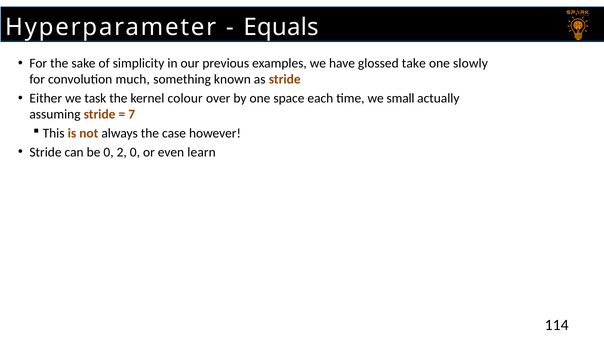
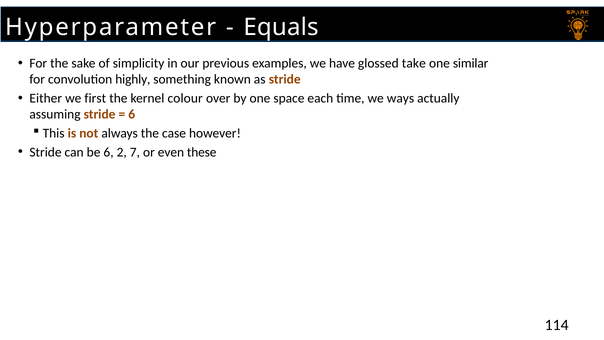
slowly: slowly -> similar
much: much -> highly
task: task -> first
small: small -> ways
7 at (132, 114): 7 -> 6
be 0: 0 -> 6
2 0: 0 -> 7
learn: learn -> these
